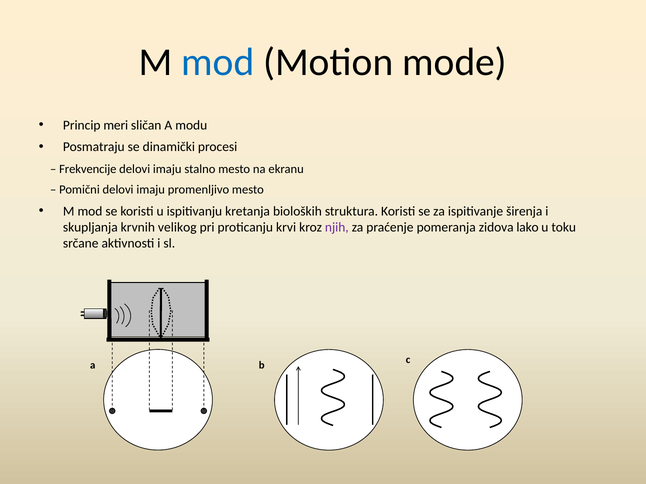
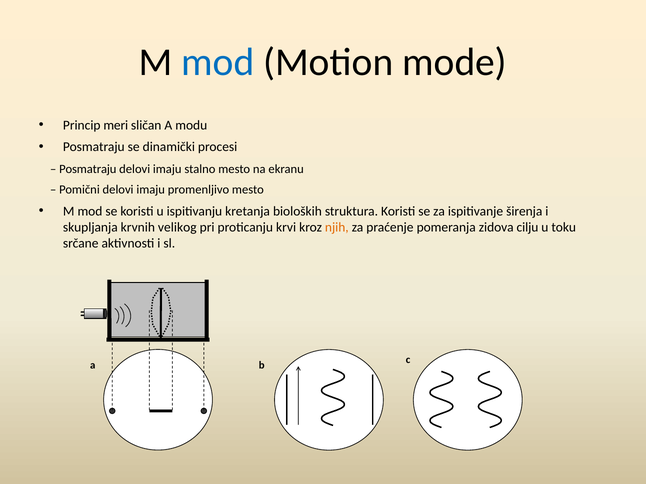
Frekvencije at (88, 169): Frekvencije -> Posmatraju
njih colour: purple -> orange
lako: lako -> cilju
